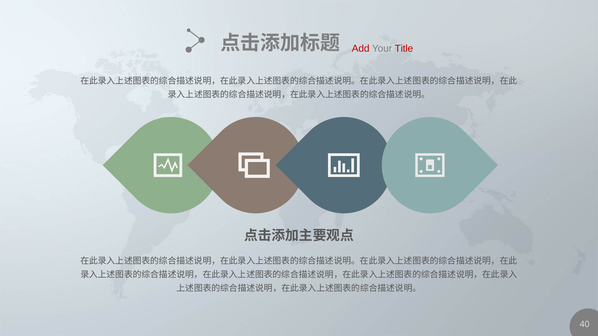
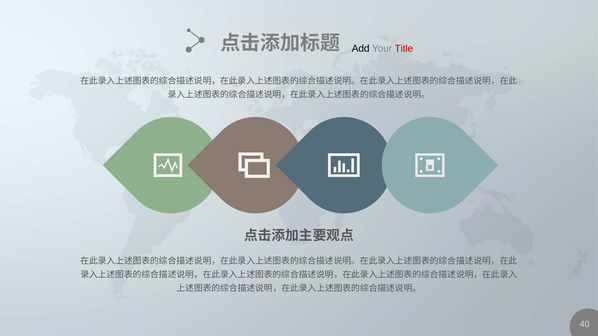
Add colour: red -> black
